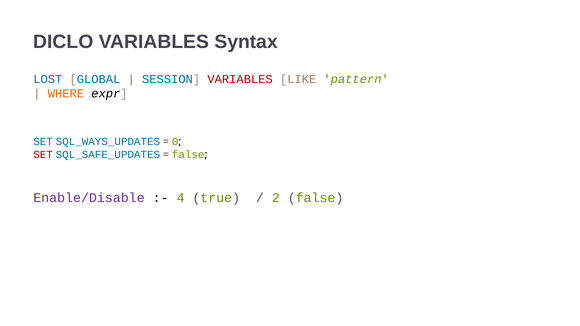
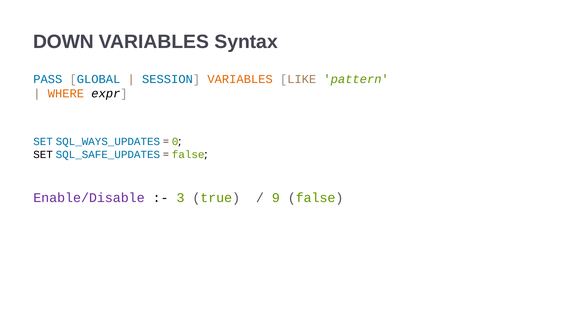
DICLO: DICLO -> DOWN
LOST: LOST -> PASS
VARIABLES at (240, 79) colour: red -> orange
SET at (43, 155) colour: red -> black
4: 4 -> 3
2: 2 -> 9
